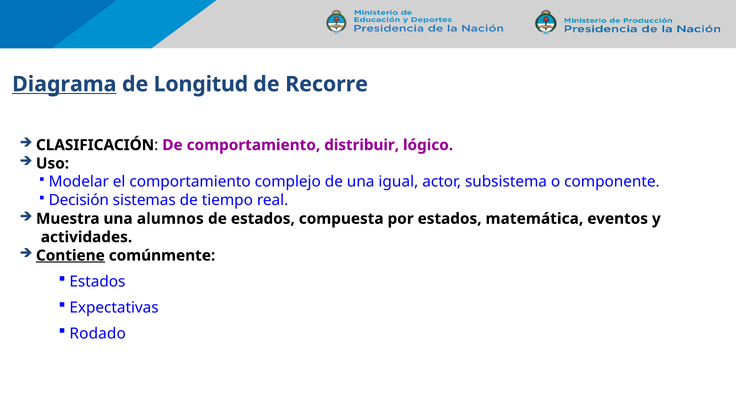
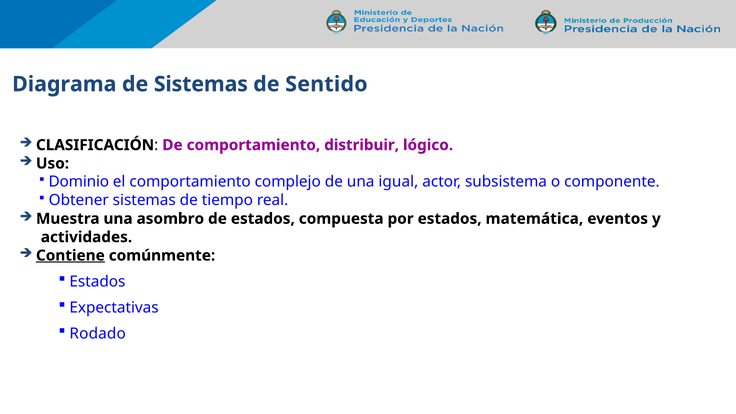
Diagrama underline: present -> none
de Longitud: Longitud -> Sistemas
Recorre: Recorre -> Sentido
Modelar: Modelar -> Dominio
Decisión: Decisión -> Obtener
alumnos: alumnos -> asombro
